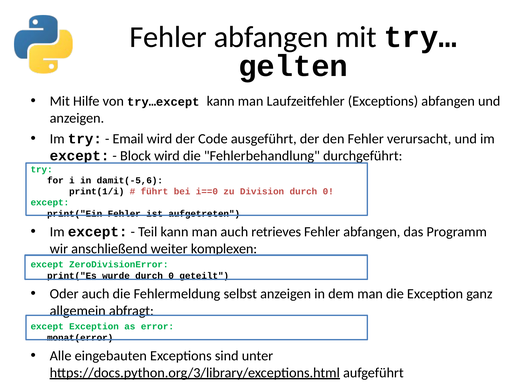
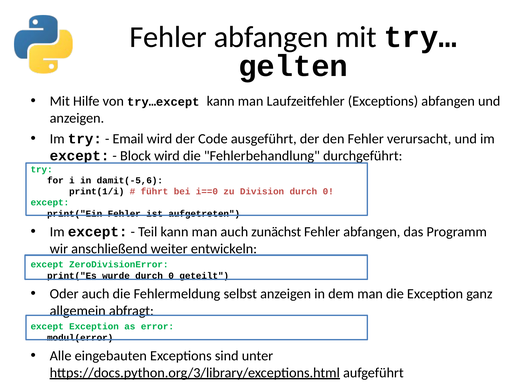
retrieves: retrieves -> zunächst
komplexen: komplexen -> entwickeln
monat(error: monat(error -> modul(error
